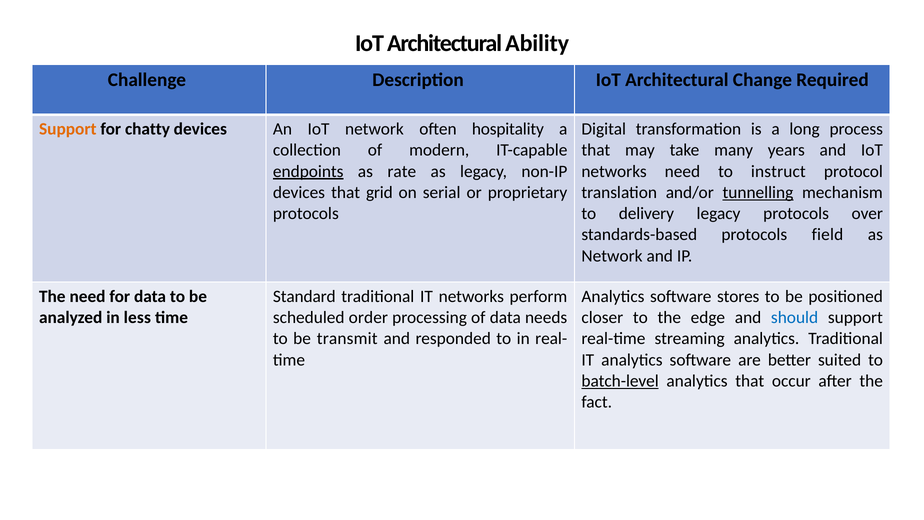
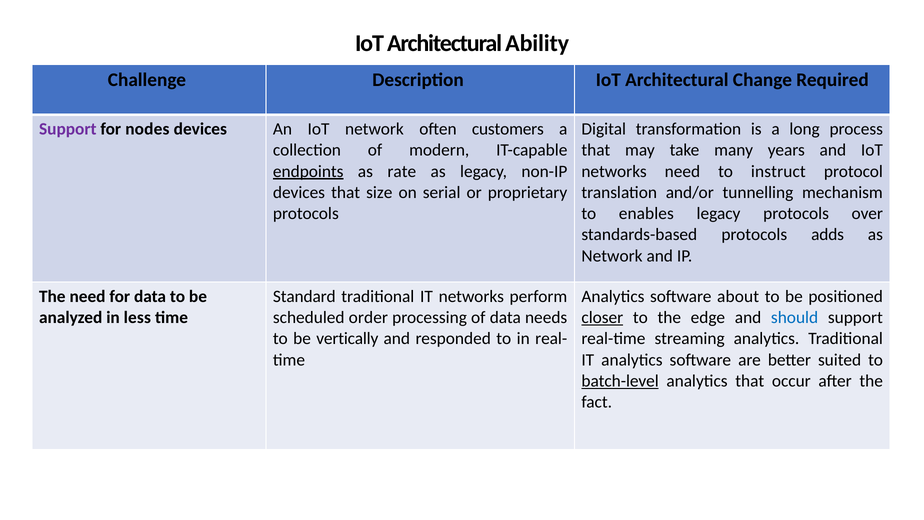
Support at (68, 129) colour: orange -> purple
chatty: chatty -> nodes
hospitality: hospitality -> customers
grid: grid -> size
tunnelling underline: present -> none
delivery: delivery -> enables
field: field -> adds
stores: stores -> about
closer underline: none -> present
transmit: transmit -> vertically
